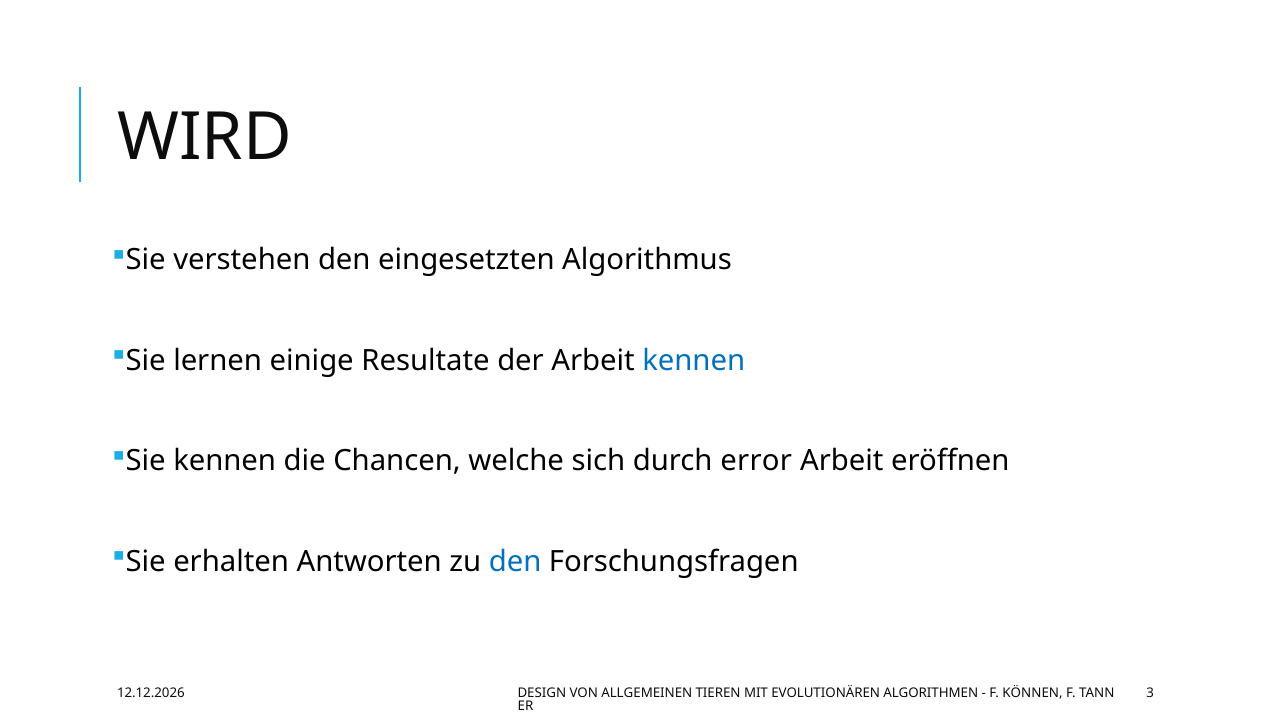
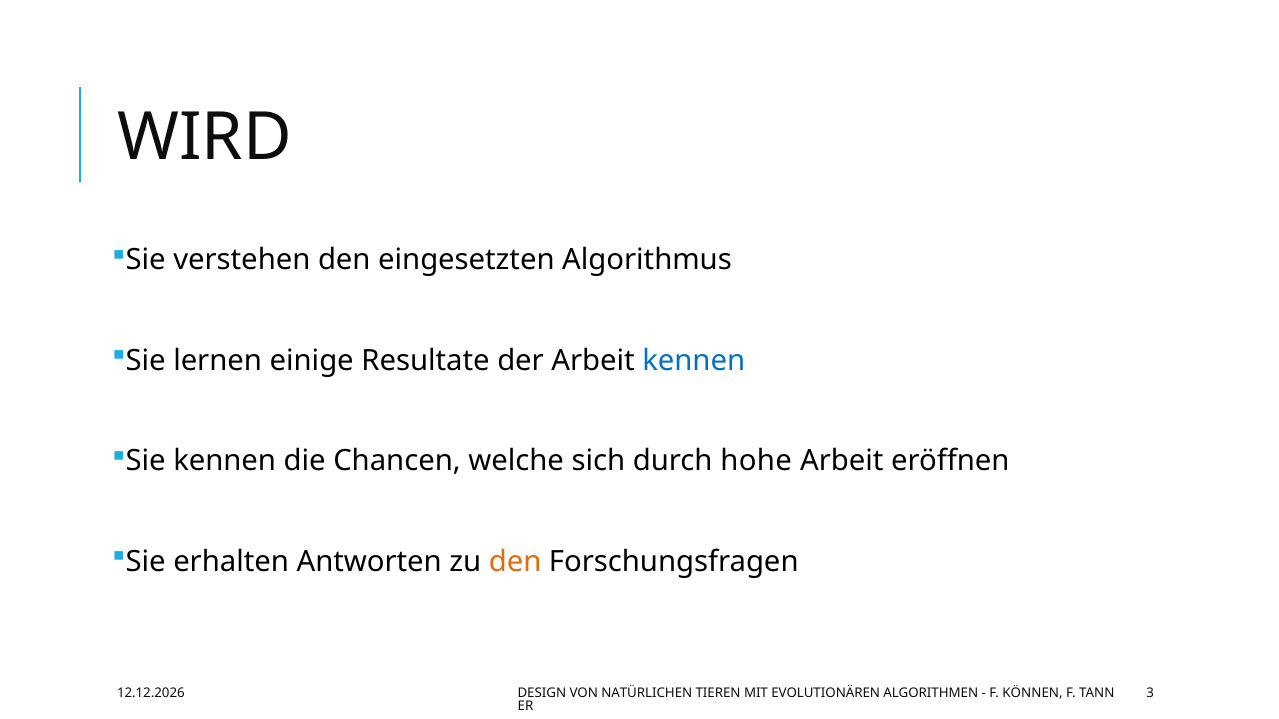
error: error -> hohe
den at (515, 562) colour: blue -> orange
ALLGEMEINEN: ALLGEMEINEN -> NATÜRLICHEN
